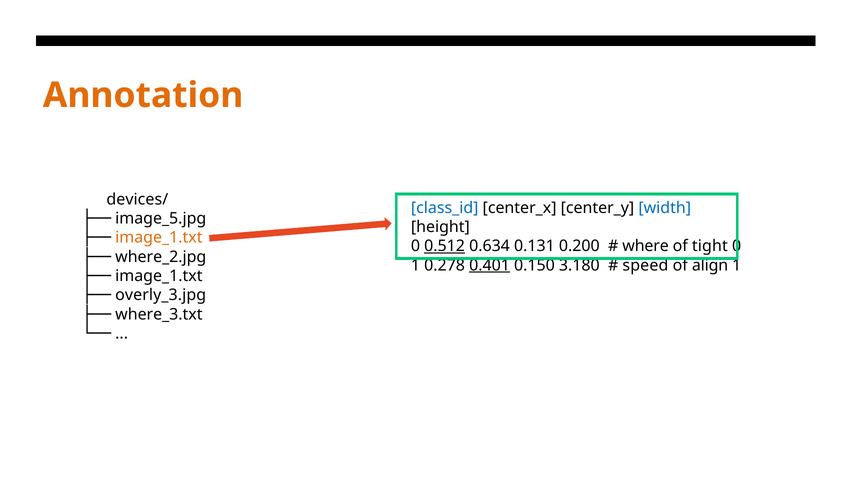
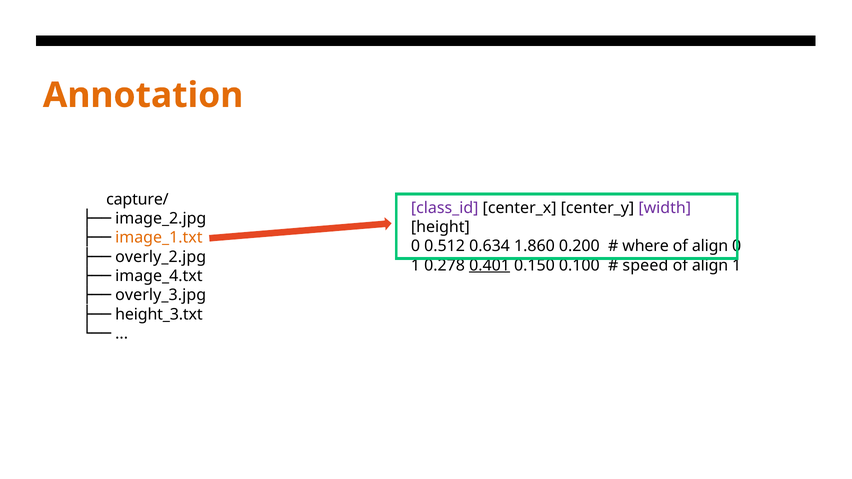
devices/: devices/ -> capture/
class_id colour: blue -> purple
width colour: blue -> purple
image_5.jpg: image_5.jpg -> image_2.jpg
0.512 underline: present -> none
0.131: 0.131 -> 1.860
tight at (710, 246): tight -> align
where_2.jpg: where_2.jpg -> overly_2.jpg
3.180: 3.180 -> 0.100
image_1.txt at (159, 276): image_1.txt -> image_4.txt
where_3.txt: where_3.txt -> height_3.txt
